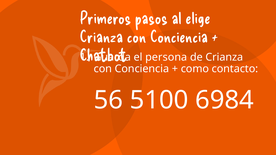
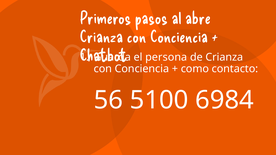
elige: elige -> abre
